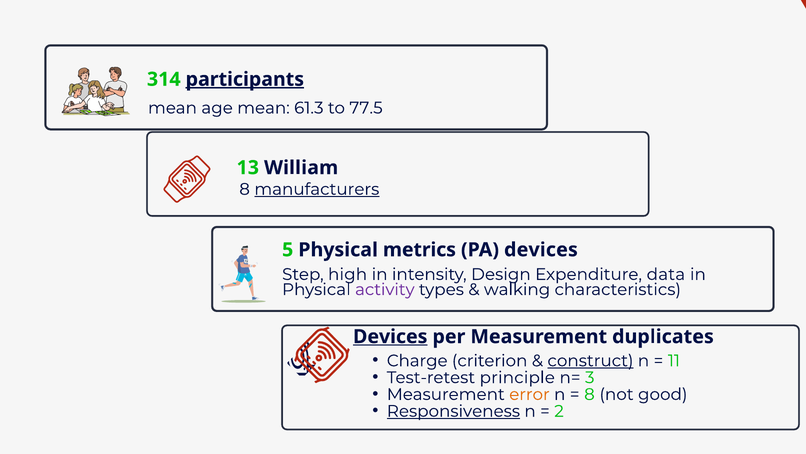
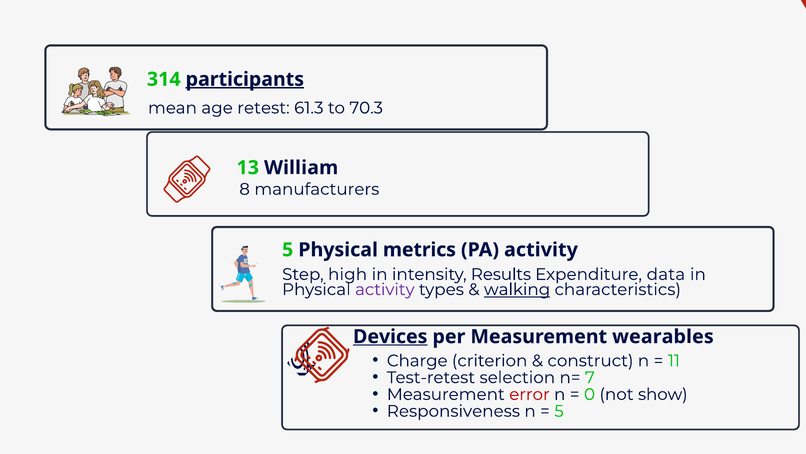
age mean: mean -> retest
77.5: 77.5 -> 70.3
manufacturers underline: present -> none
PA devices: devices -> activity
Design: Design -> Results
walking underline: none -> present
duplicates: duplicates -> wearables
construct underline: present -> none
principle: principle -> selection
3: 3 -> 7
error colour: orange -> red
8 at (589, 394): 8 -> 0
good: good -> show
Responsiveness underline: present -> none
2 at (559, 411): 2 -> 5
